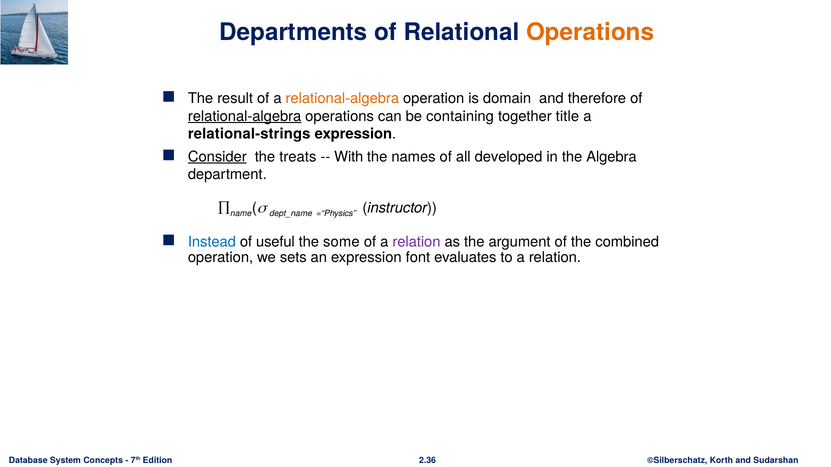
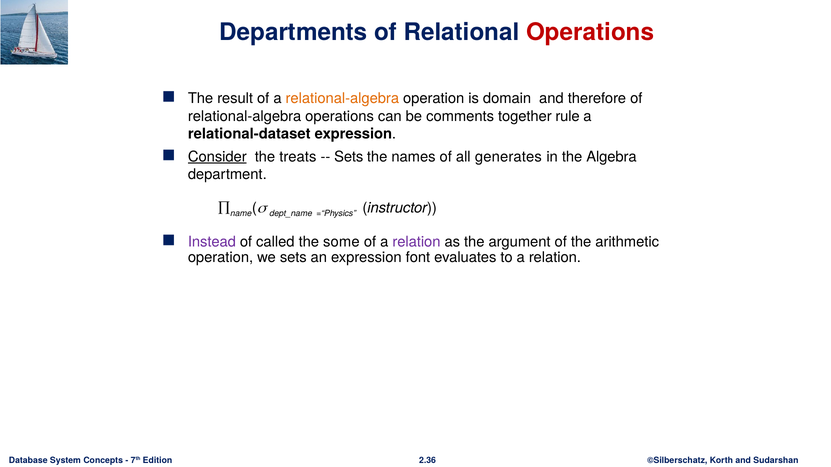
Operations at (590, 33) colour: orange -> red
relational-algebra at (245, 116) underline: present -> none
containing: containing -> comments
title: title -> rule
relational-strings: relational-strings -> relational-dataset
With at (349, 157): With -> Sets
developed: developed -> generates
Instead colour: blue -> purple
useful: useful -> called
combined: combined -> arithmetic
